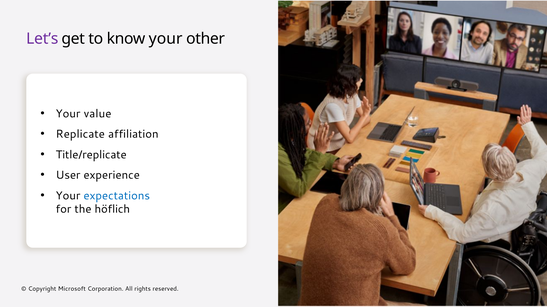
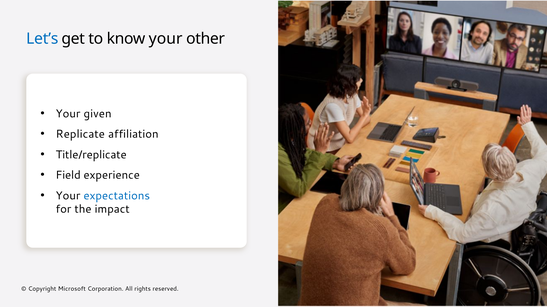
Let’s colour: purple -> blue
value: value -> given
User: User -> Field
höflich: höflich -> impact
